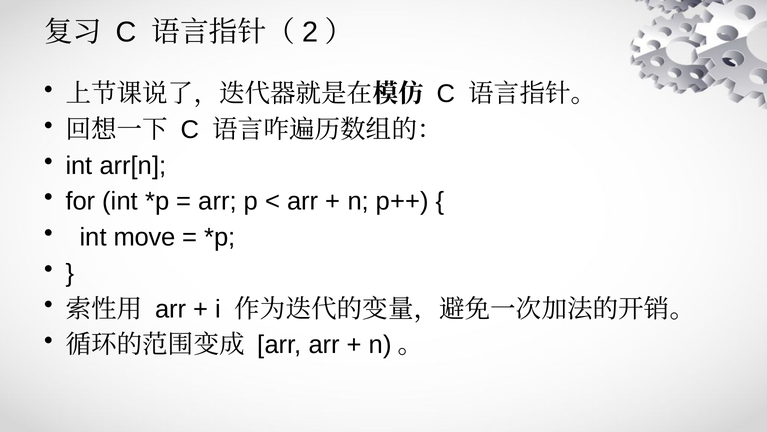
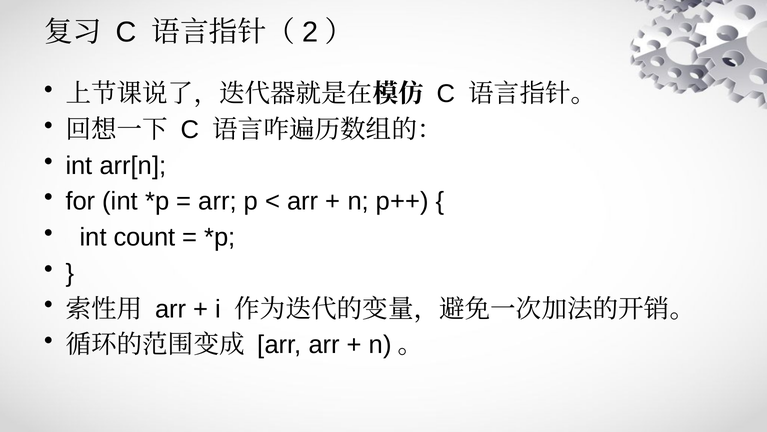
move: move -> count
